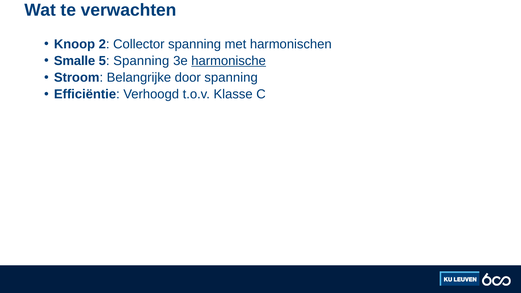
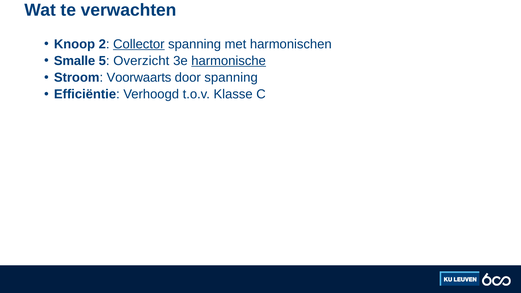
Collector underline: none -> present
5 Spanning: Spanning -> Overzicht
Belangrijke: Belangrijke -> Voorwaarts
